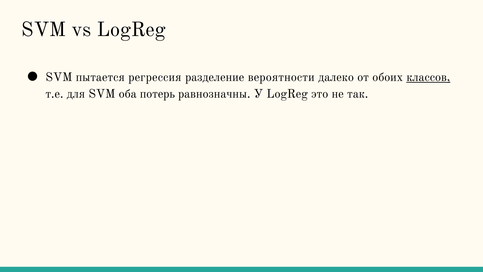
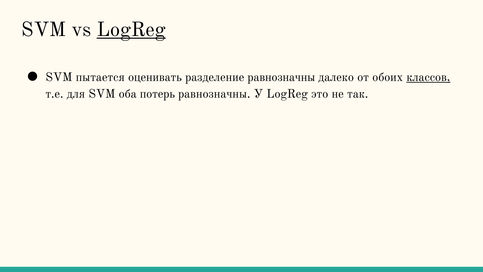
LogReg at (131, 29) underline: none -> present
регрессия: регрессия -> оценивать
разделение вероятности: вероятности -> равнозначны
